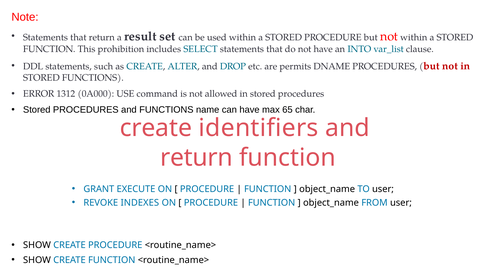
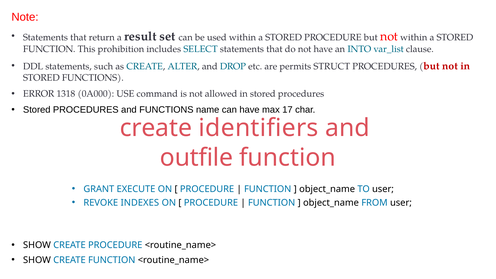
DNAME: DNAME -> STRUCT
1312: 1312 -> 1318
65: 65 -> 17
return at (196, 158): return -> outfile
